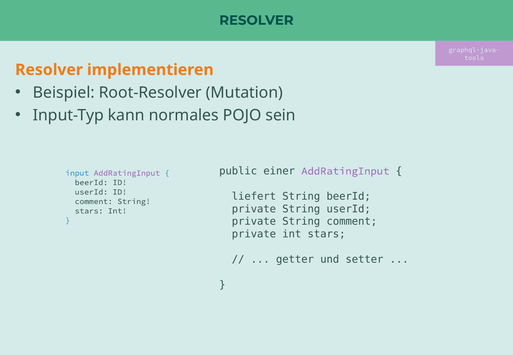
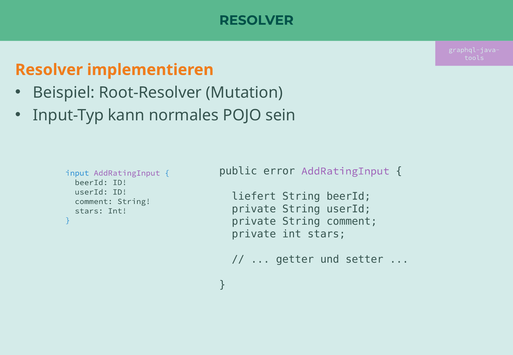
einer: einer -> error
